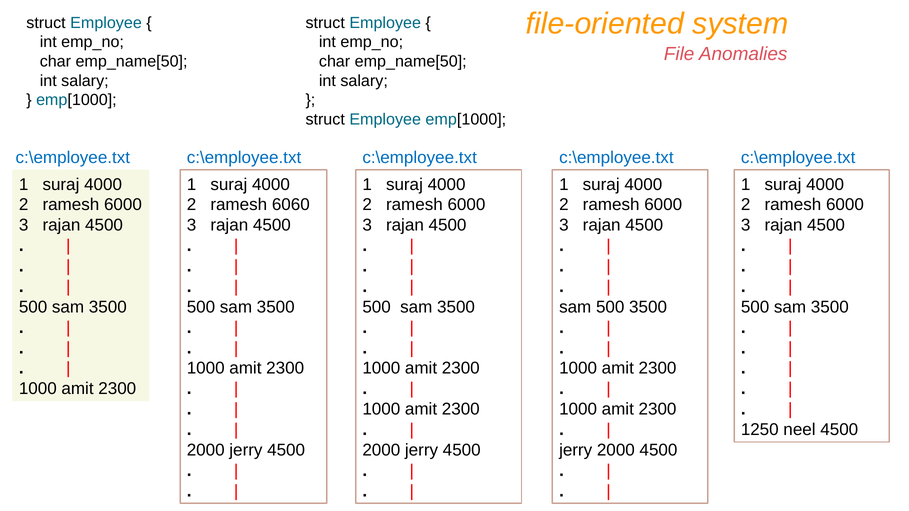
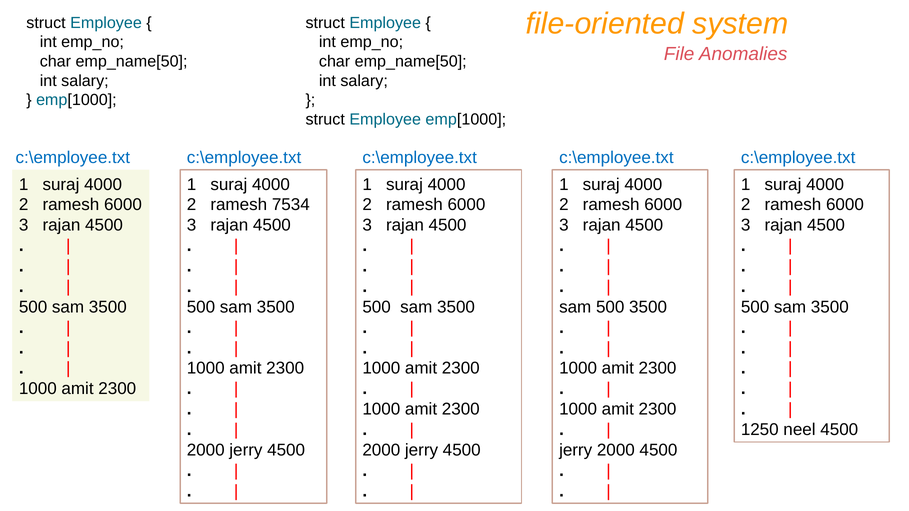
6060: 6060 -> 7534
